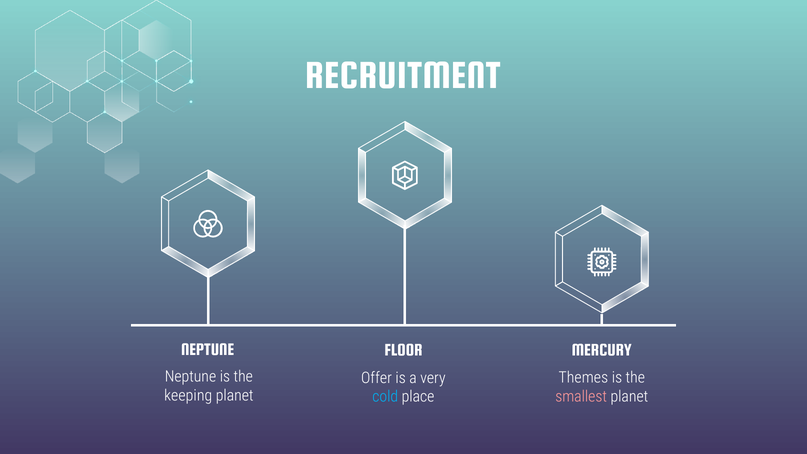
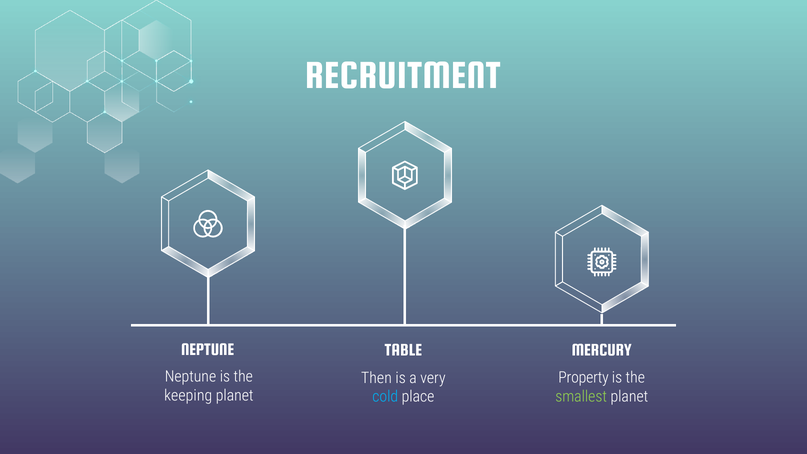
FLOOR: FLOOR -> TABLE
Themes: Themes -> Property
Offer: Offer -> Then
smallest colour: pink -> light green
